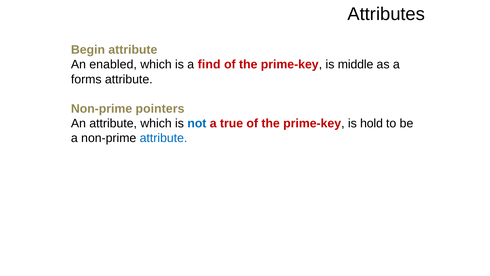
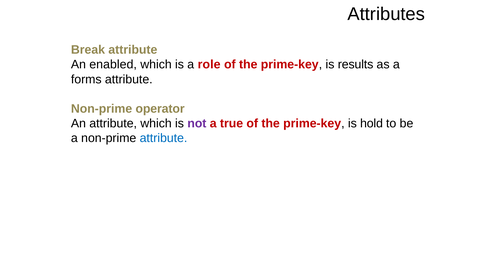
Begin: Begin -> Break
find: find -> role
middle: middle -> results
pointers: pointers -> operator
not colour: blue -> purple
